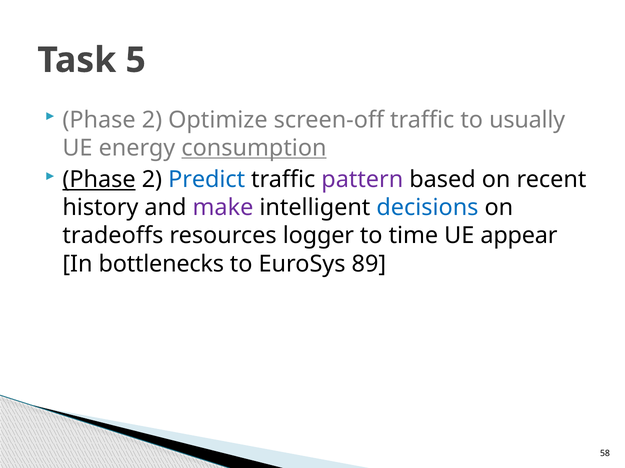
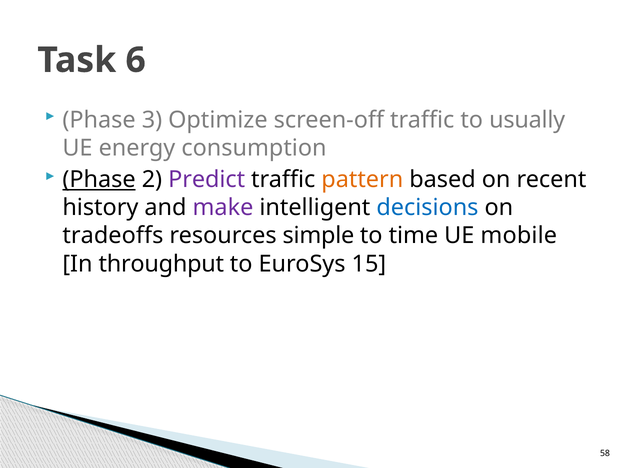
5: 5 -> 6
2 at (152, 120): 2 -> 3
consumption underline: present -> none
Predict colour: blue -> purple
pattern colour: purple -> orange
logger: logger -> simple
appear: appear -> mobile
bottlenecks: bottlenecks -> throughput
89: 89 -> 15
